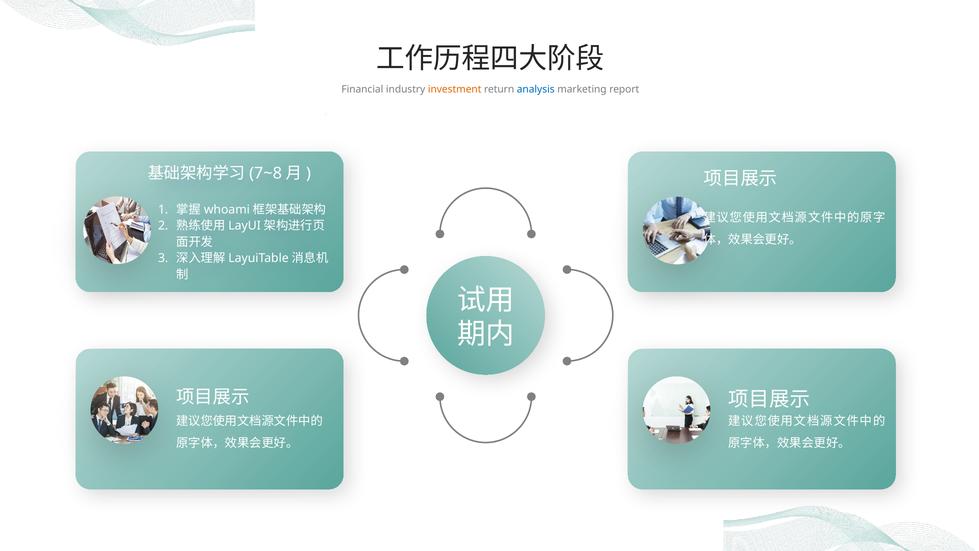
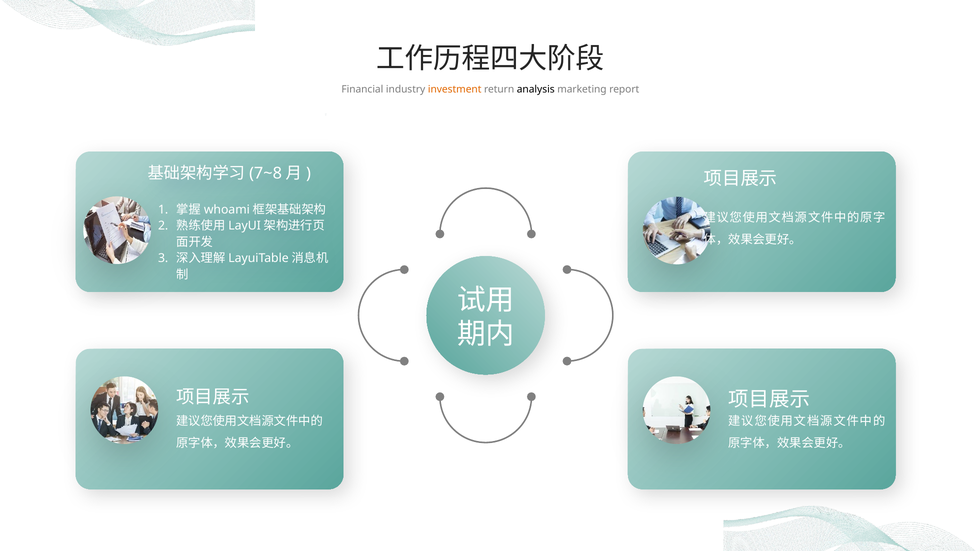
analysis colour: blue -> black
